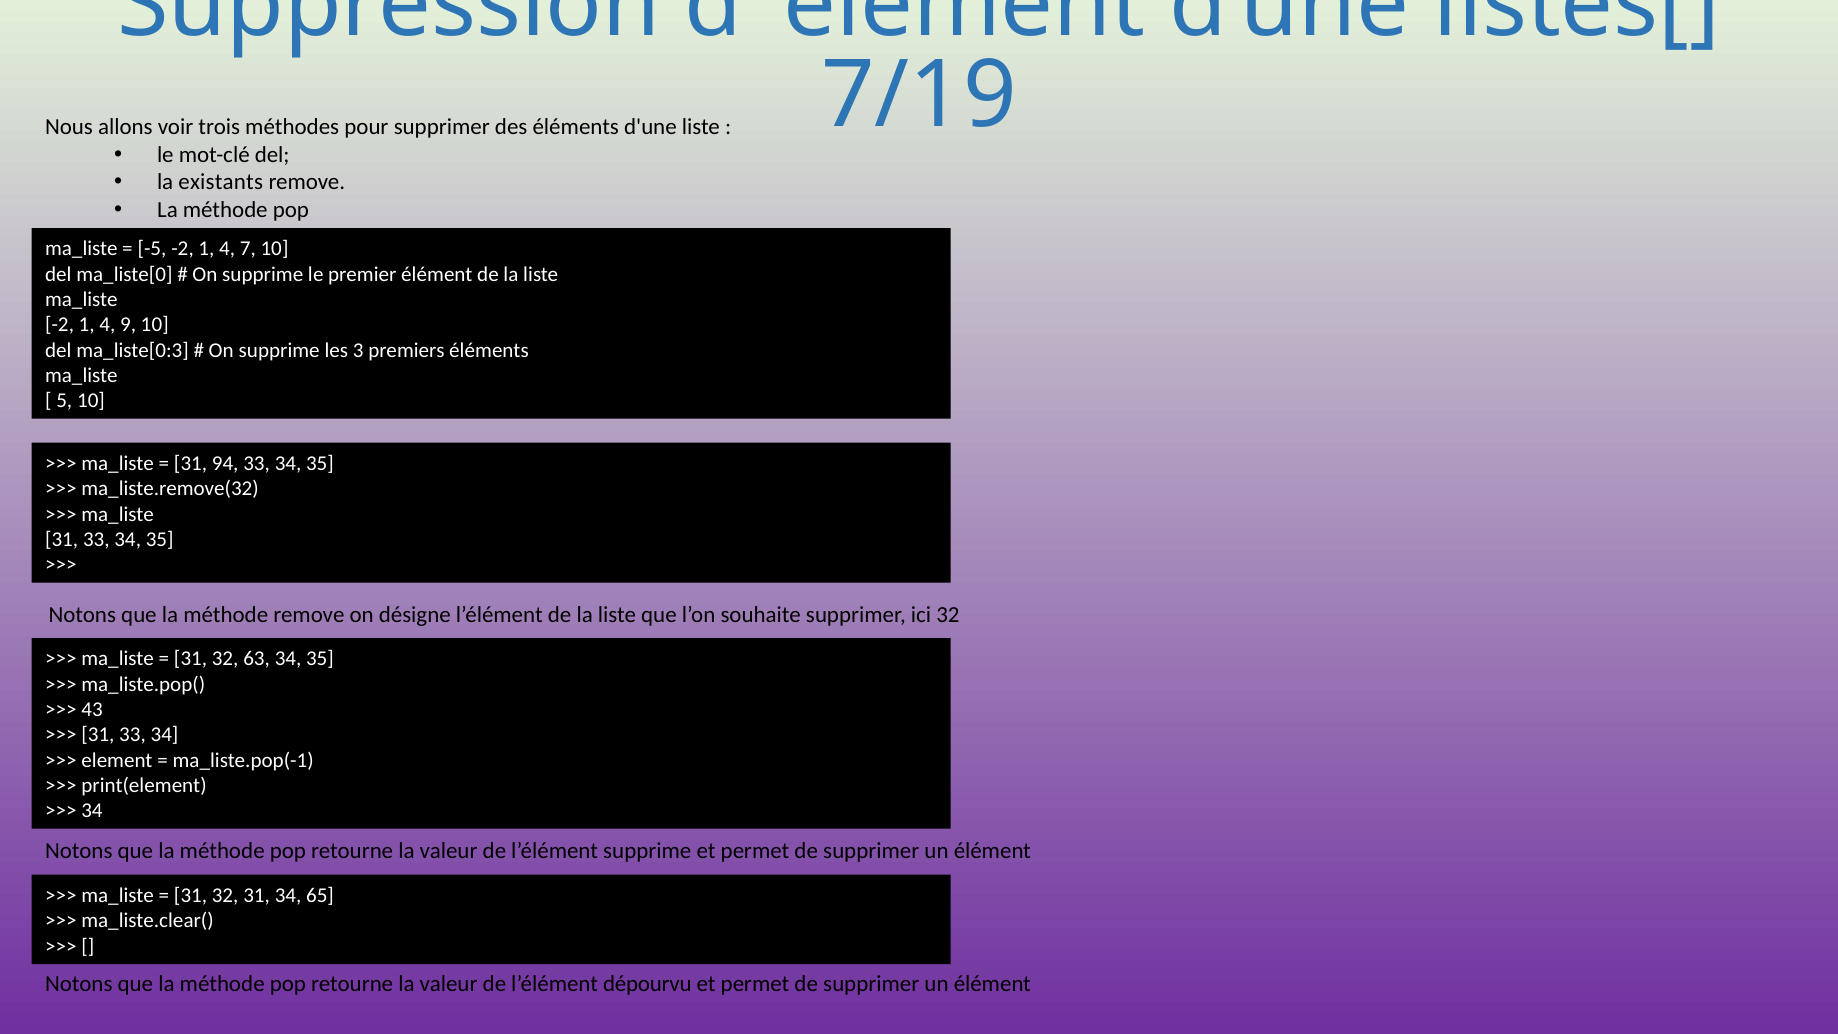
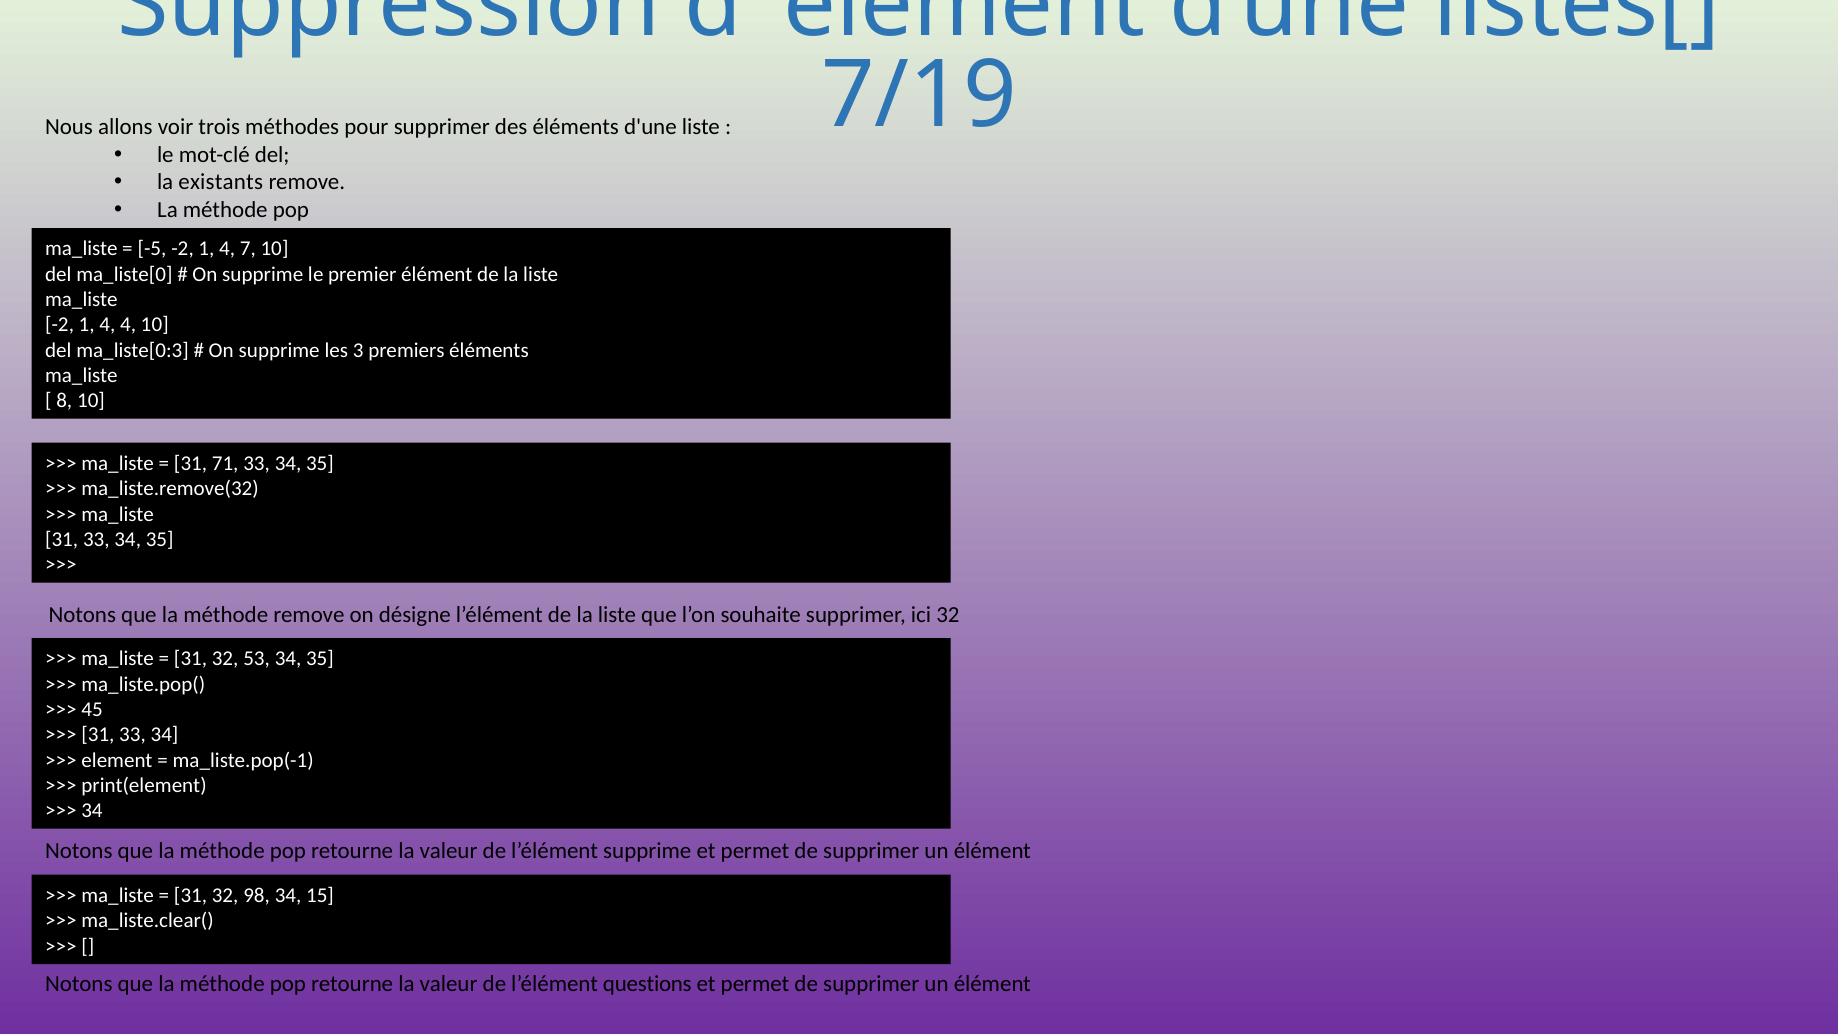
4 9: 9 -> 4
5: 5 -> 8
94: 94 -> 71
63: 63 -> 53
43: 43 -> 45
32 31: 31 -> 98
65: 65 -> 15
dépourvu: dépourvu -> questions
